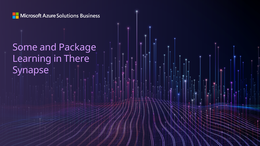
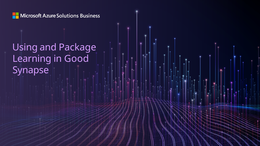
Some: Some -> Using
There: There -> Good
